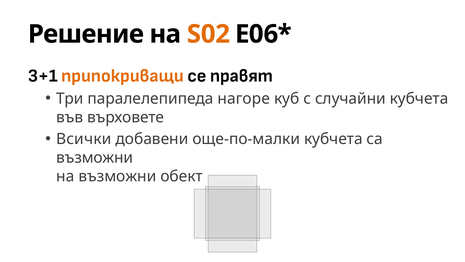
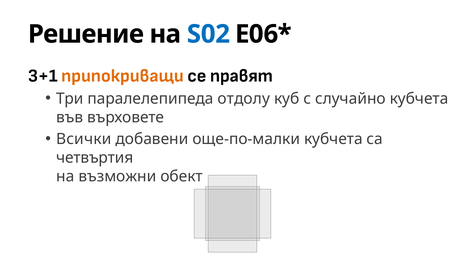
S02 colour: orange -> blue
нагоре: нагоре -> отдолу
случайни: случайни -> случайно
възможни at (95, 157): възможни -> четвъртия
